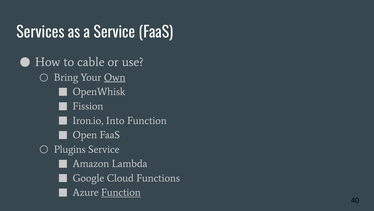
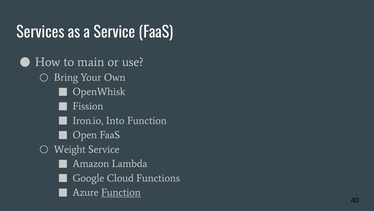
cable: cable -> main
Own underline: present -> none
Plugins: Plugins -> Weight
